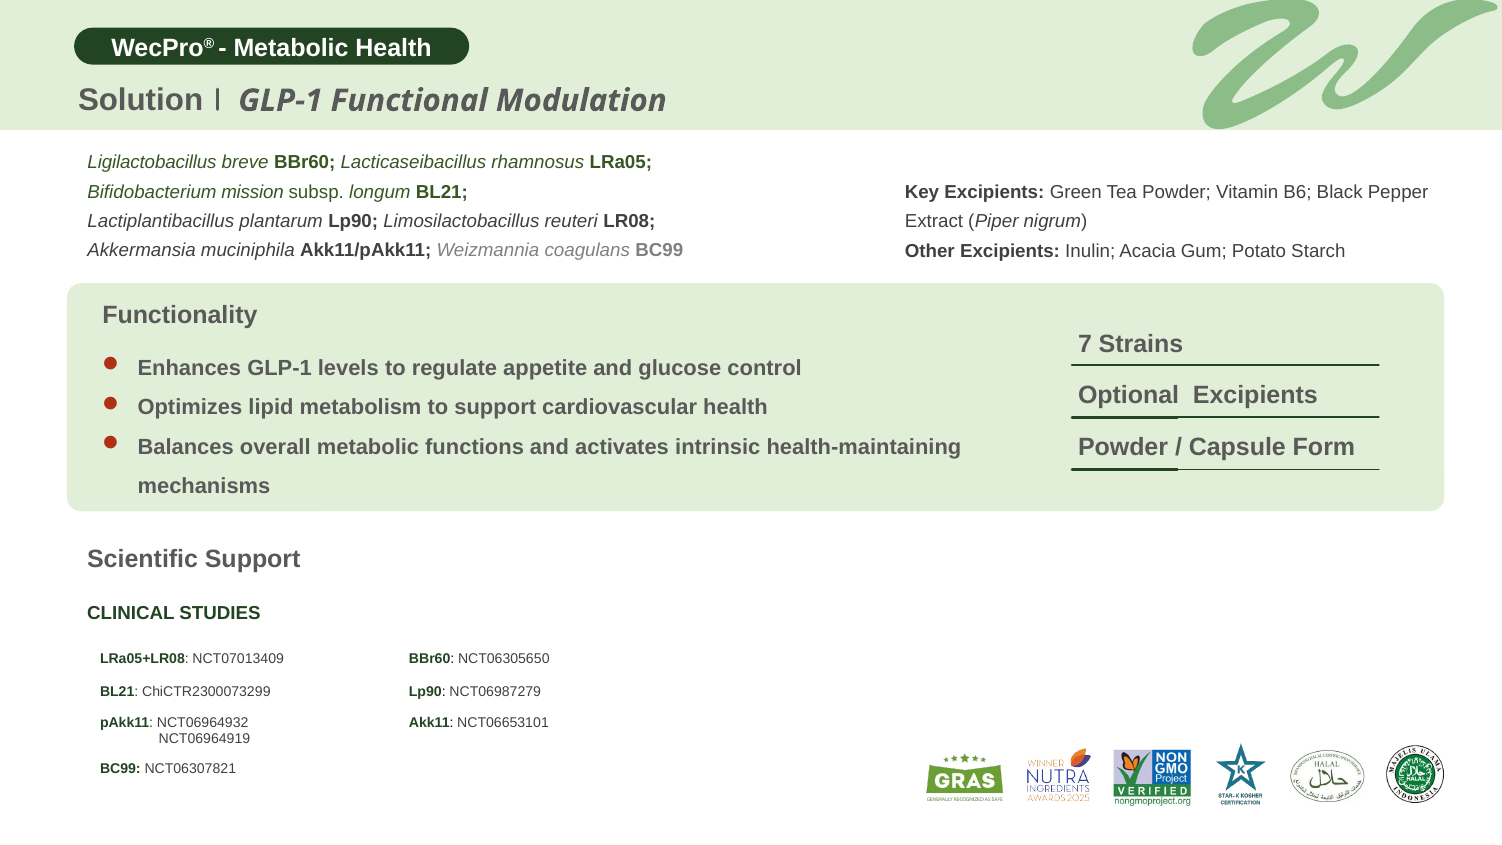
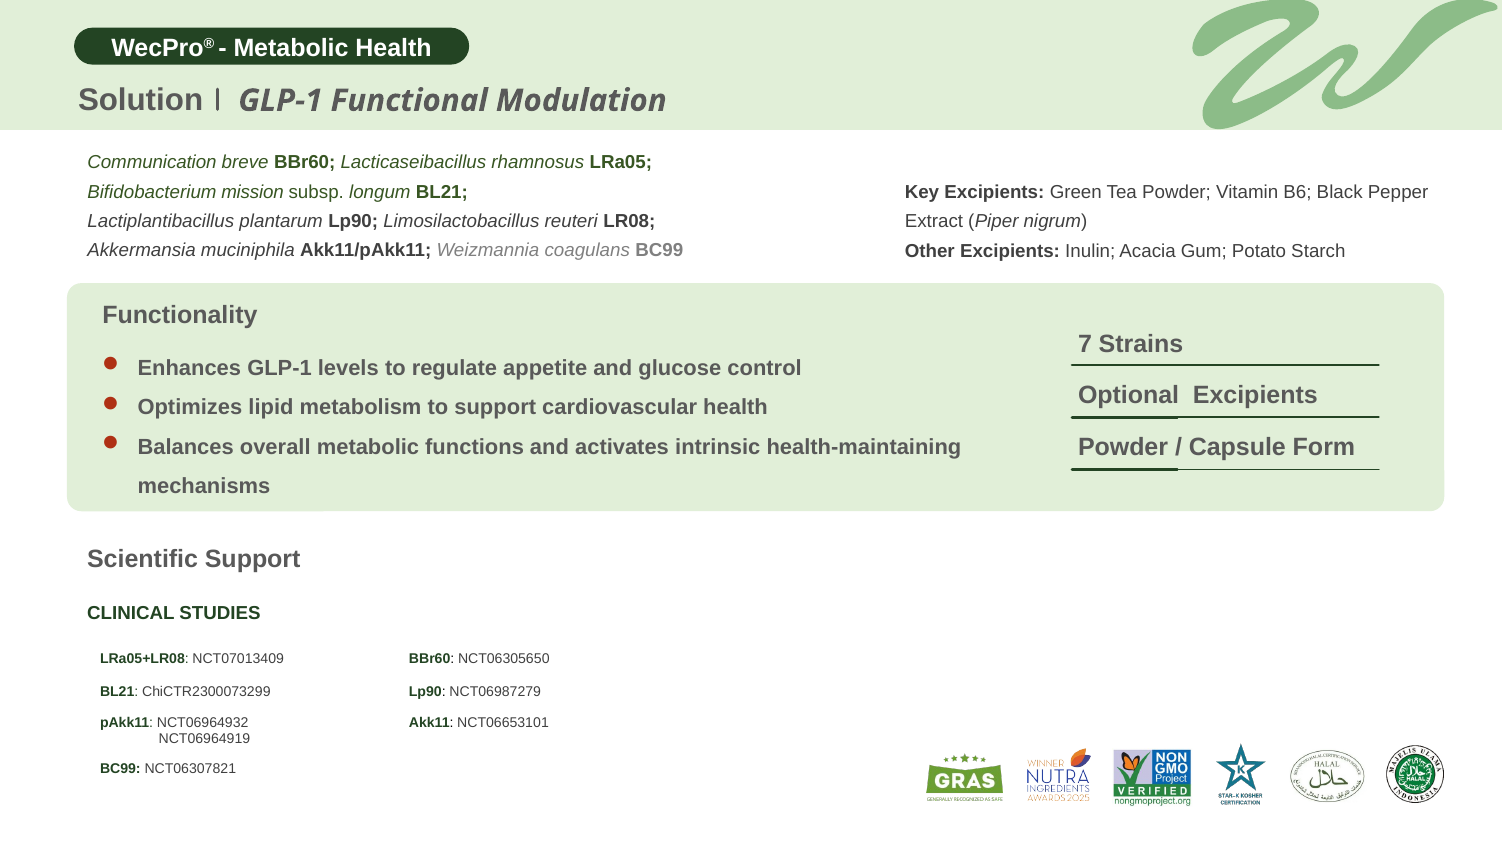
Ligilactobacillus: Ligilactobacillus -> Communication
